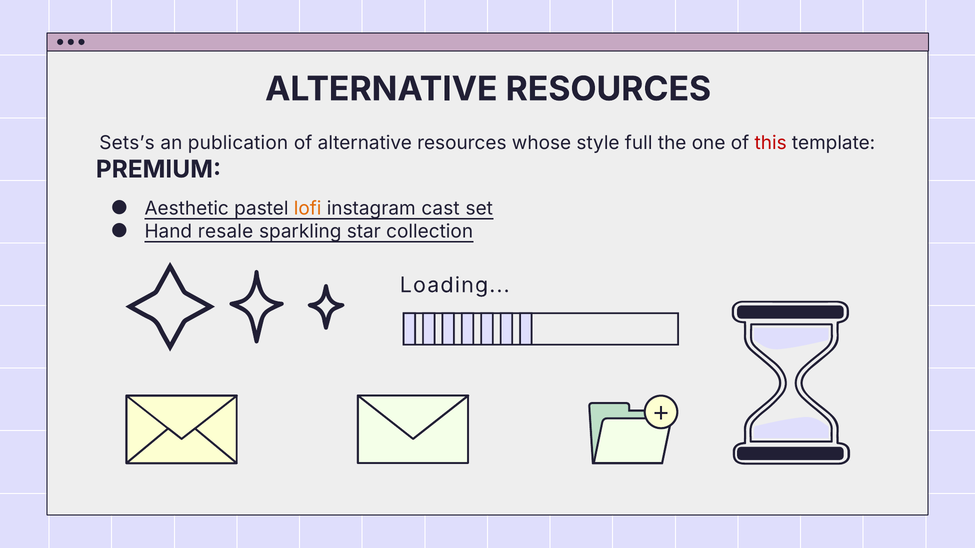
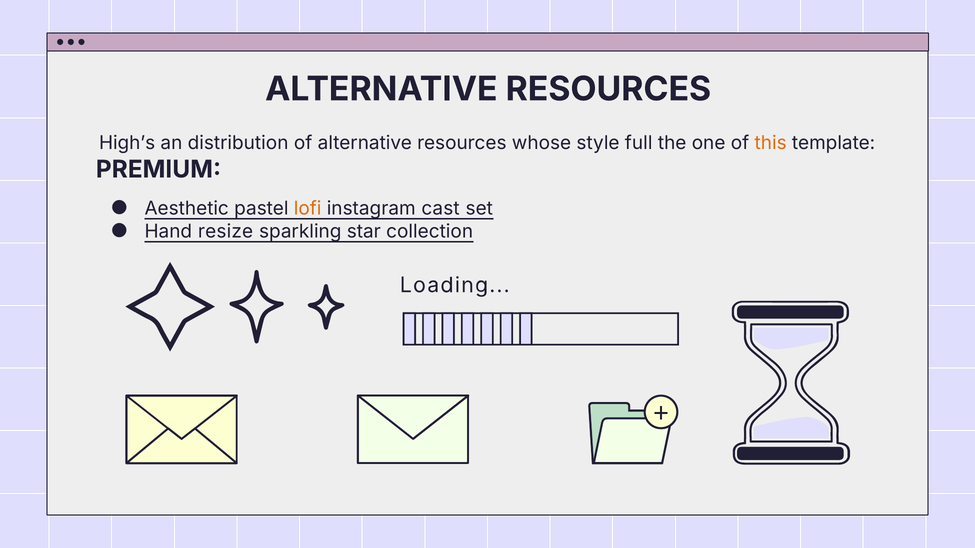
Sets’s: Sets’s -> High’s
publication: publication -> distribution
this colour: red -> orange
resale: resale -> resize
